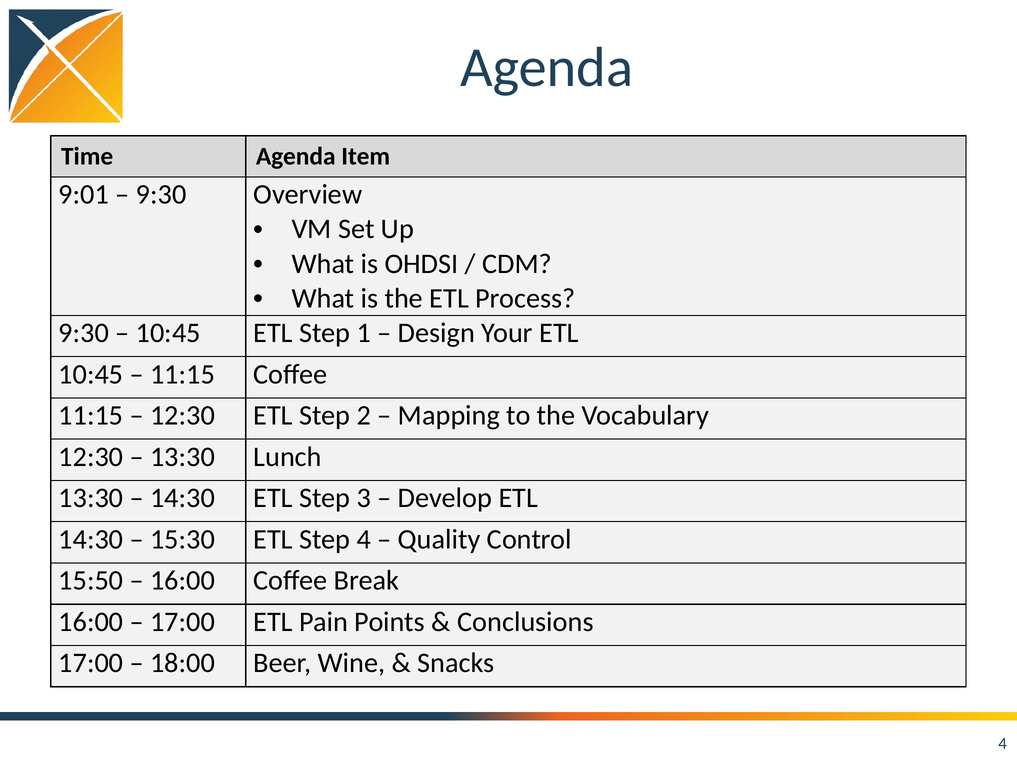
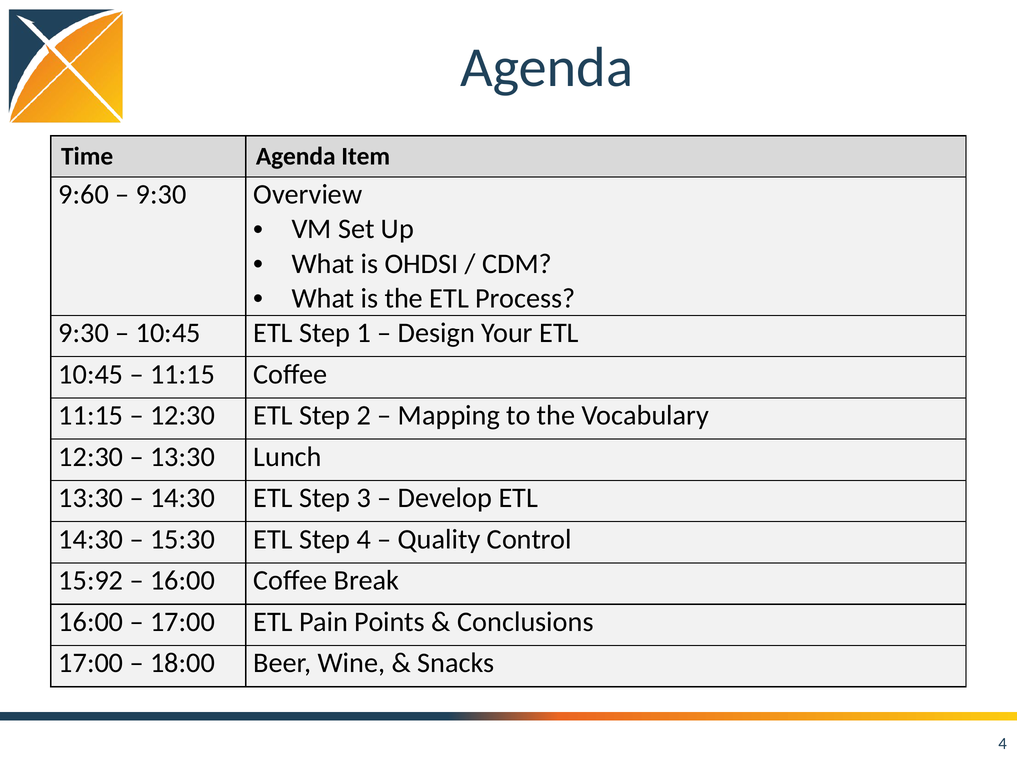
9:01: 9:01 -> 9:60
15:50: 15:50 -> 15:92
